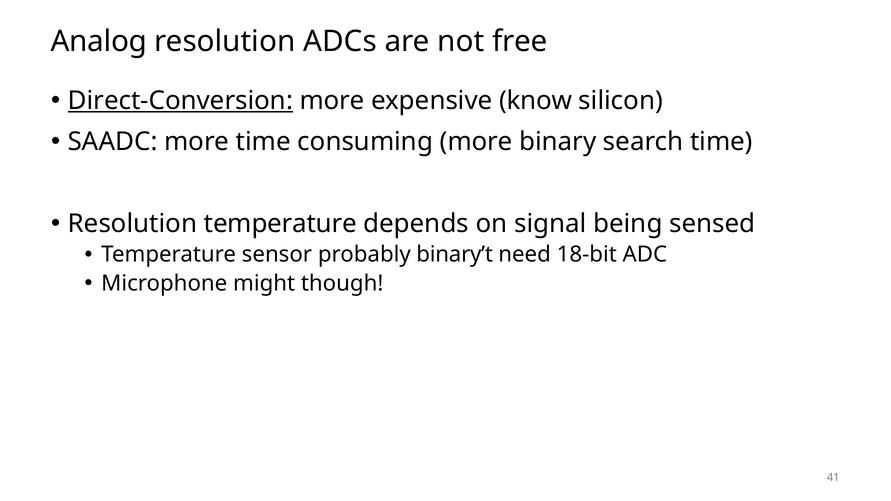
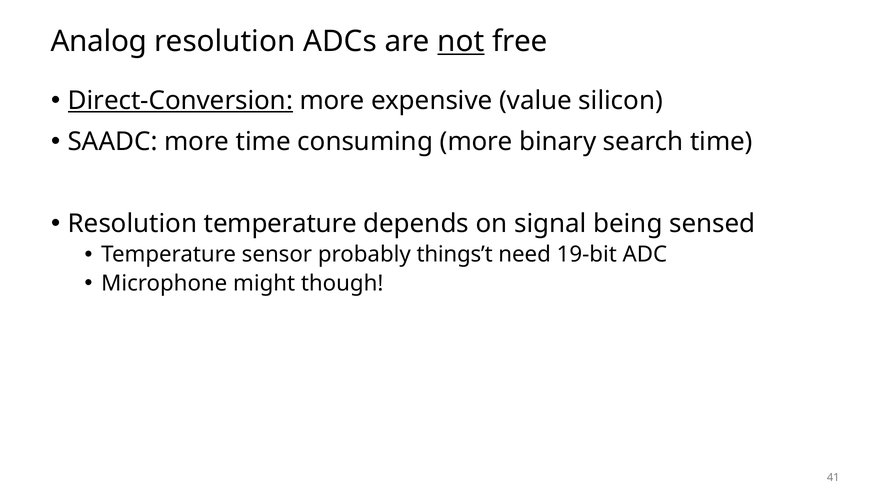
not underline: none -> present
know: know -> value
binary’t: binary’t -> things’t
18-bit: 18-bit -> 19-bit
